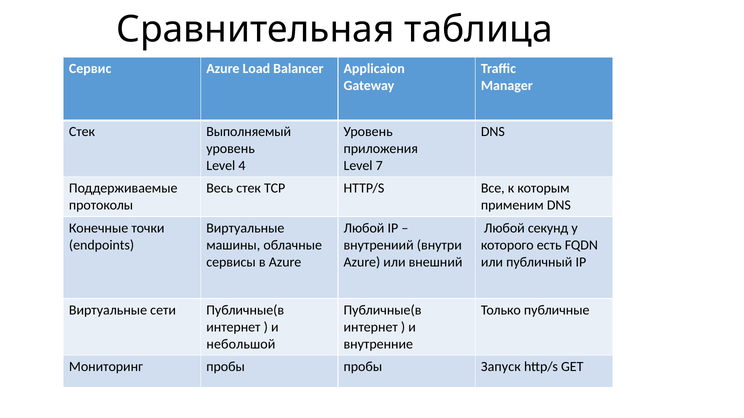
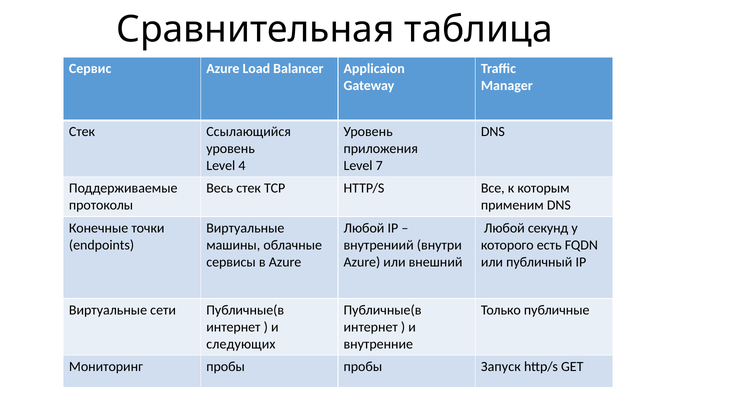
Выполняемый: Выполняемый -> Ссылающийся
небольшой: небольшой -> следующих
